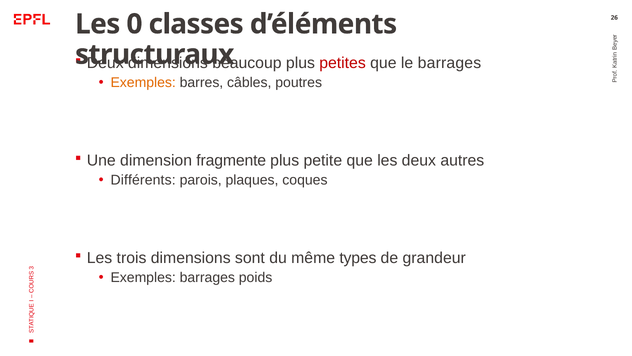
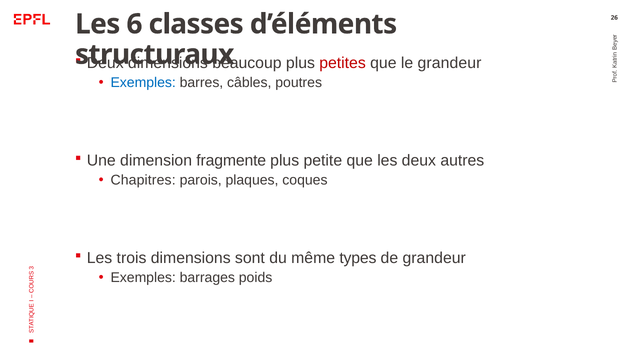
0: 0 -> 6
le barrages: barrages -> grandeur
Exemples at (143, 82) colour: orange -> blue
Différents: Différents -> Chapitres
